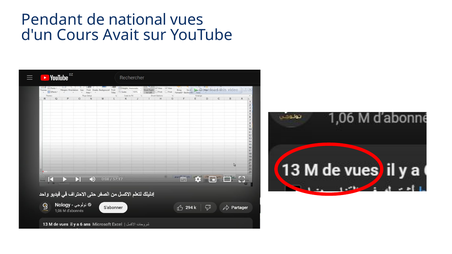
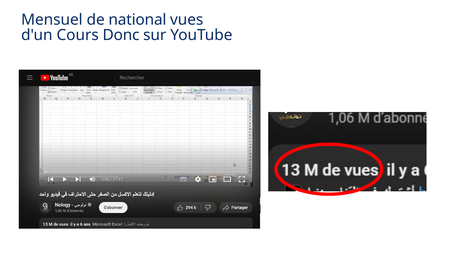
Pendant: Pendant -> Mensuel
Avait: Avait -> Donc
